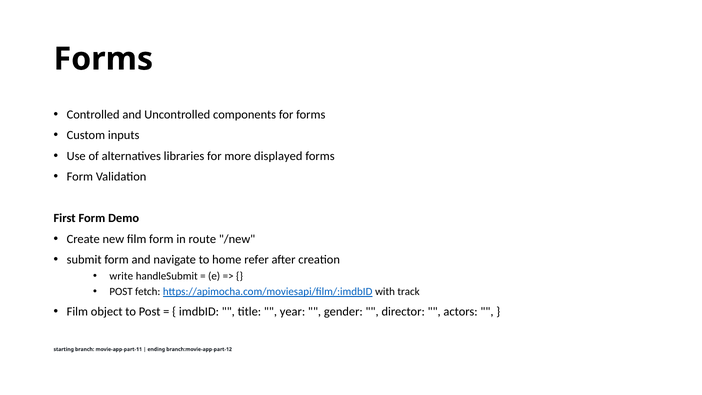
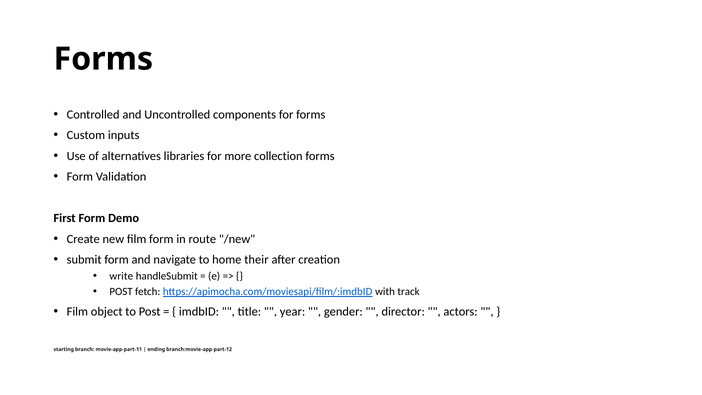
displayed: displayed -> collection
refer: refer -> their
